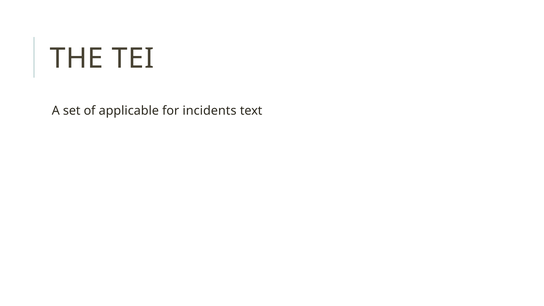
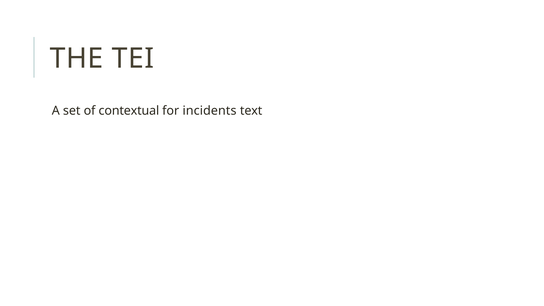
applicable: applicable -> contextual
